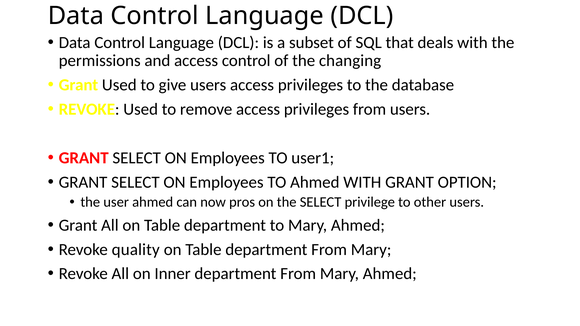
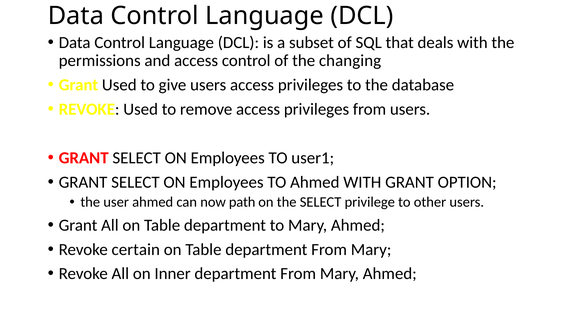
pros: pros -> path
quality: quality -> certain
